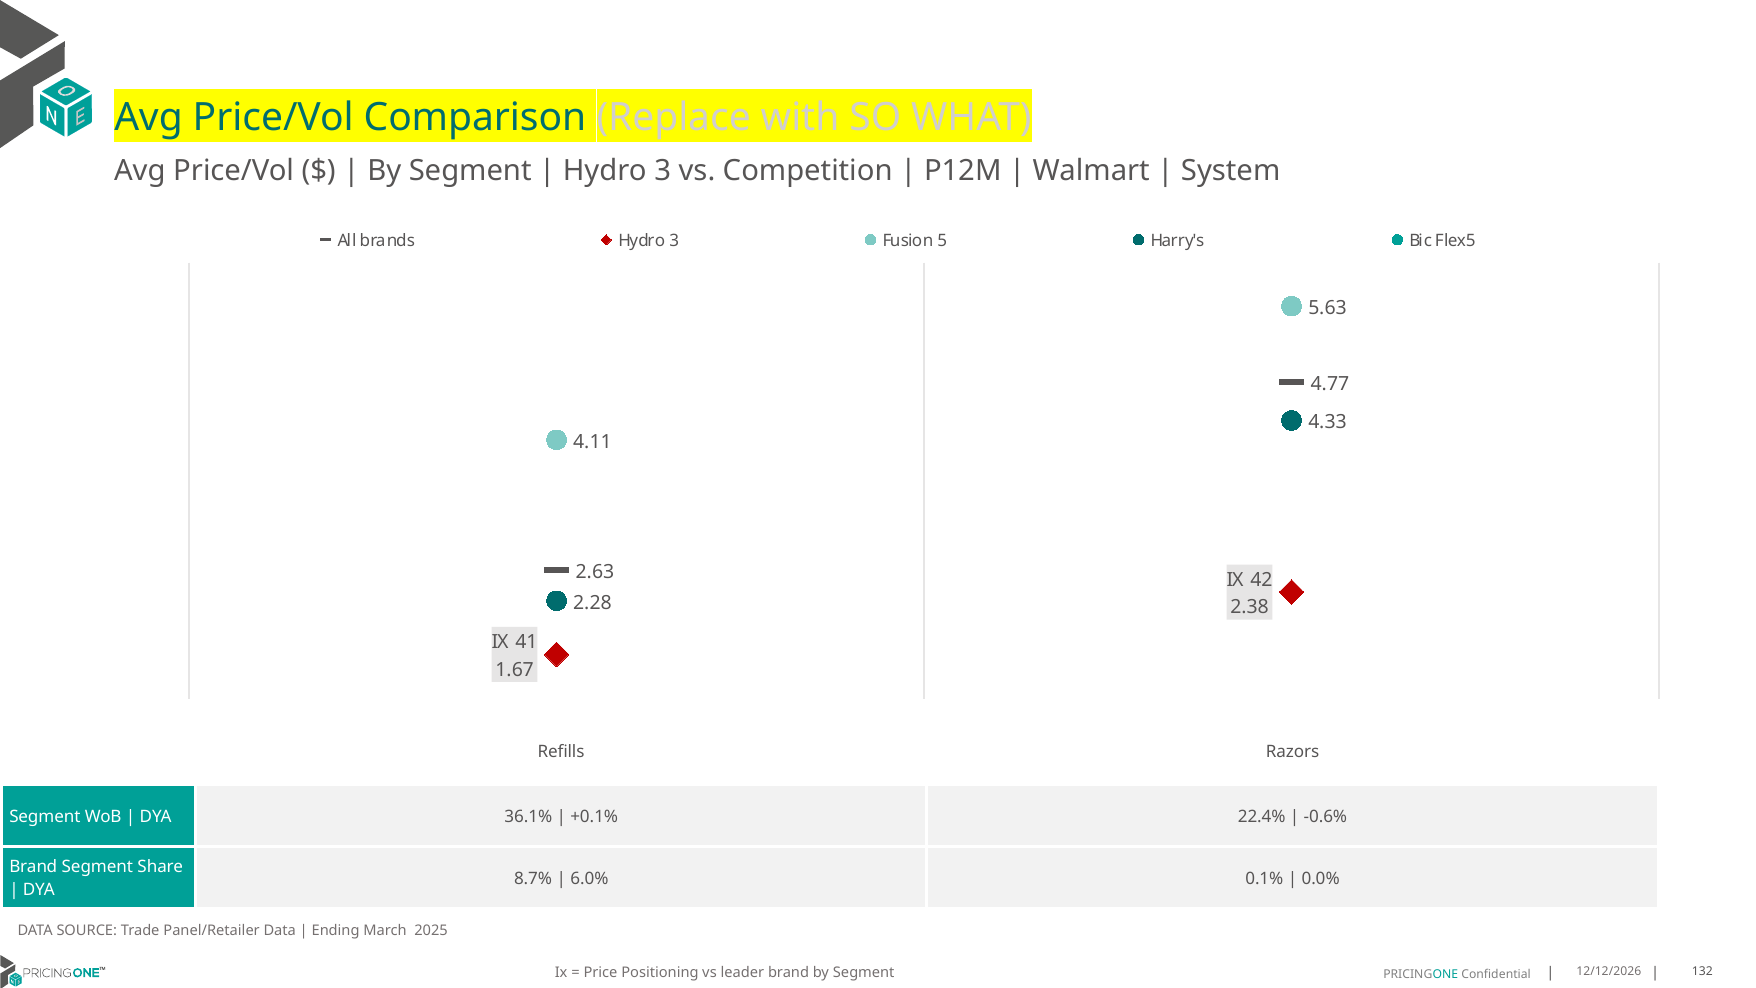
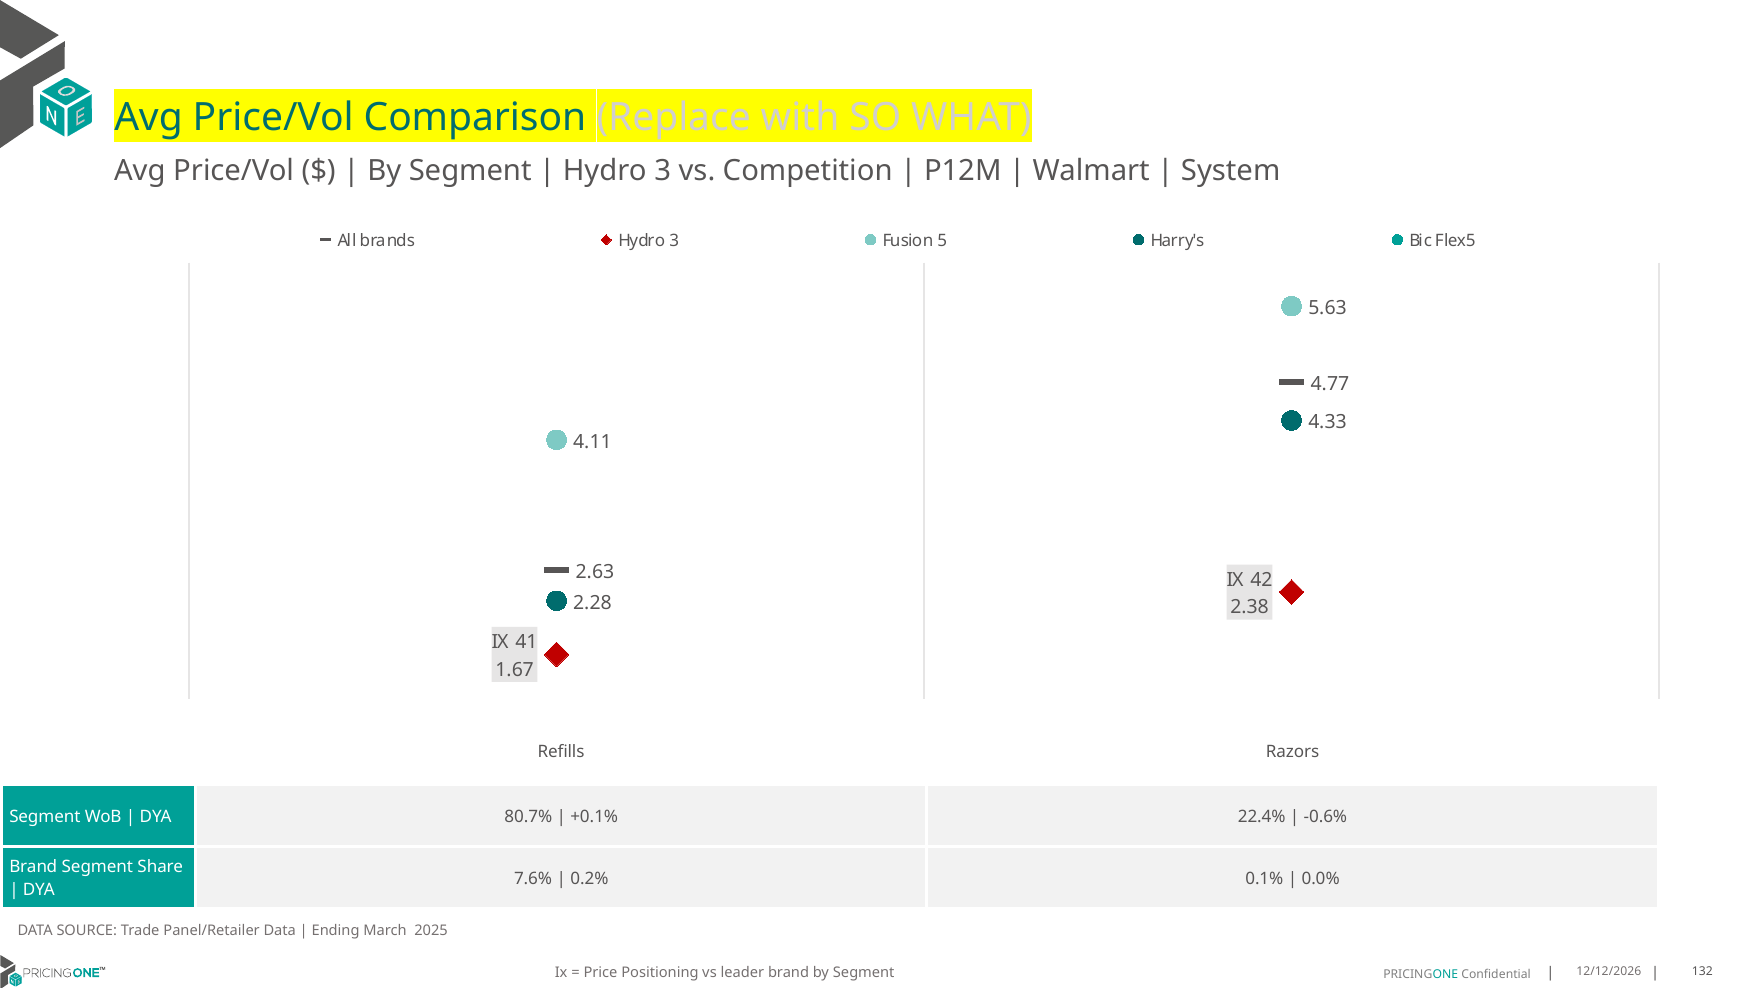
36.1%: 36.1% -> 80.7%
8.7%: 8.7% -> 7.6%
6.0%: 6.0% -> 0.2%
